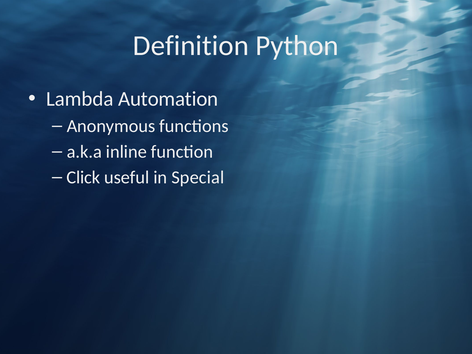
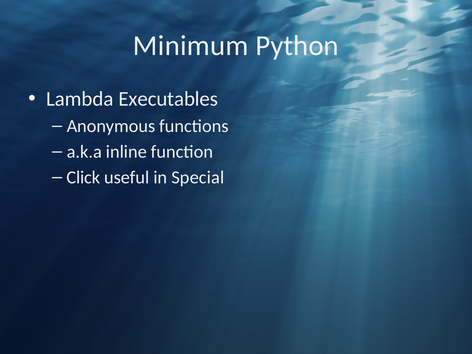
Definition: Definition -> Minimum
Automation: Automation -> Executables
